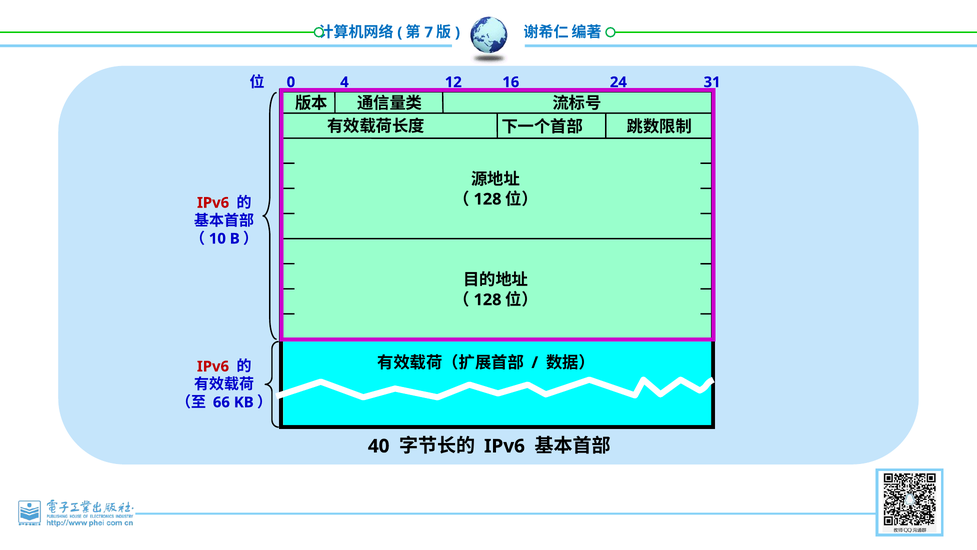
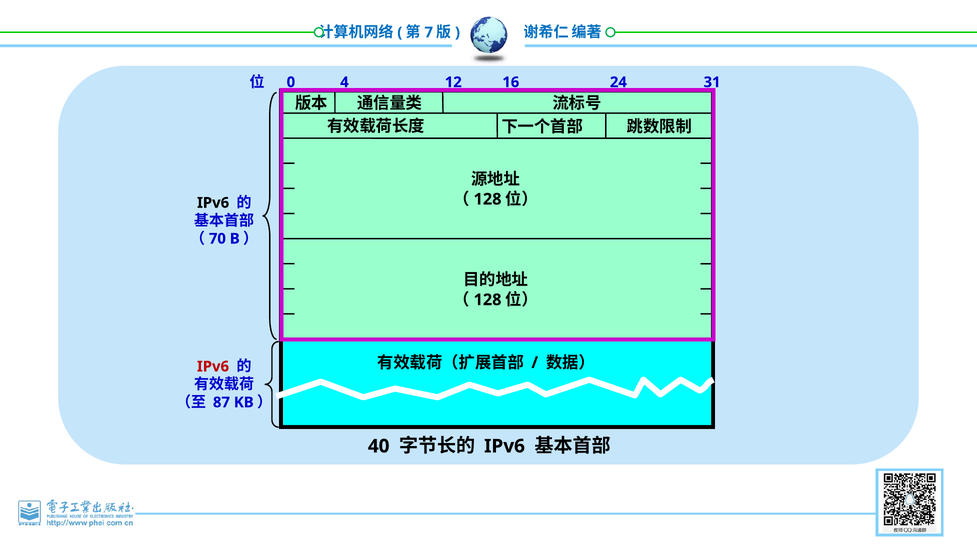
IPv6 at (213, 203) colour: red -> black
10: 10 -> 70
66: 66 -> 87
